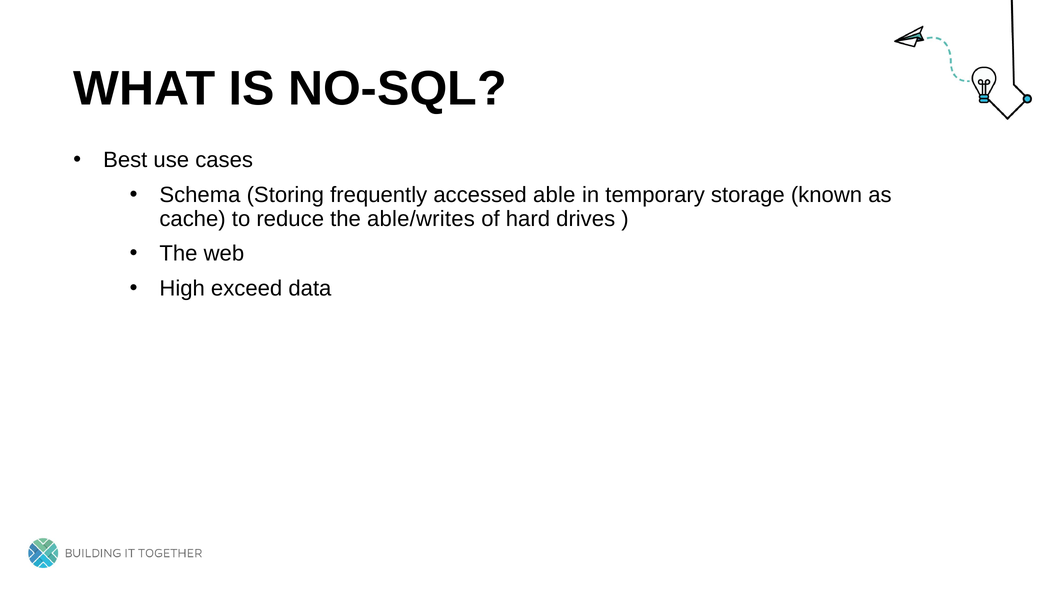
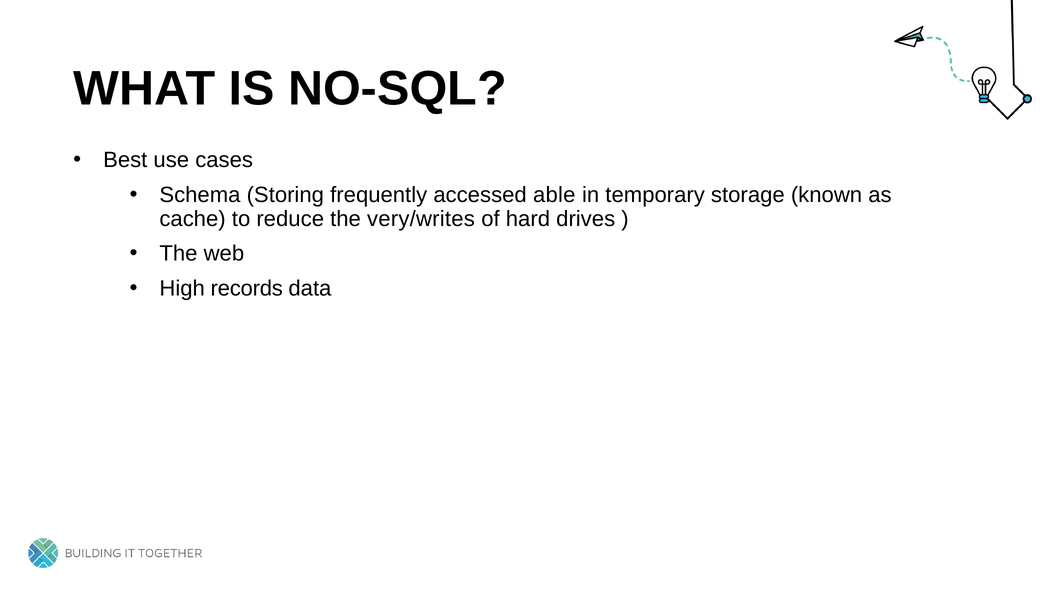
able/writes: able/writes -> very/writes
exceed: exceed -> records
